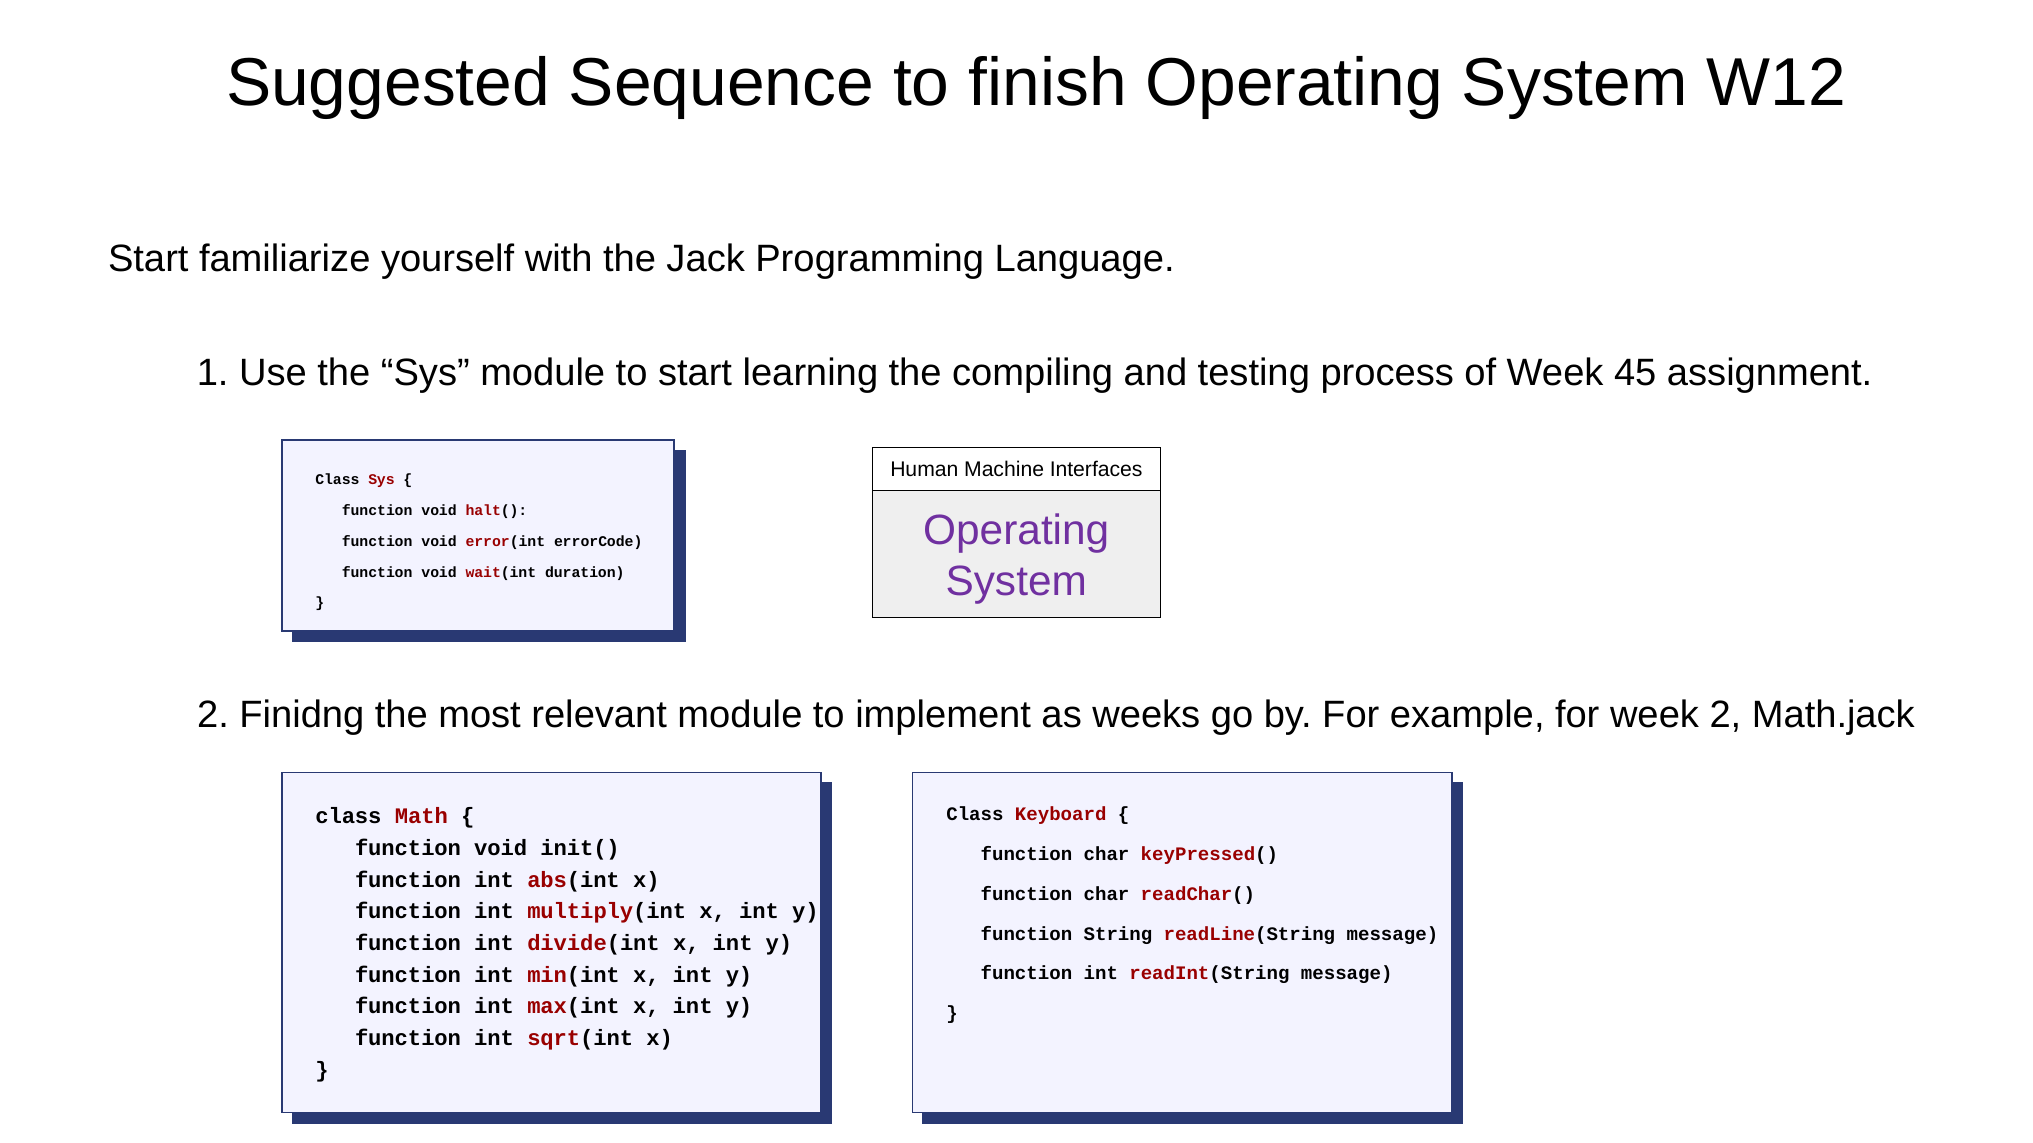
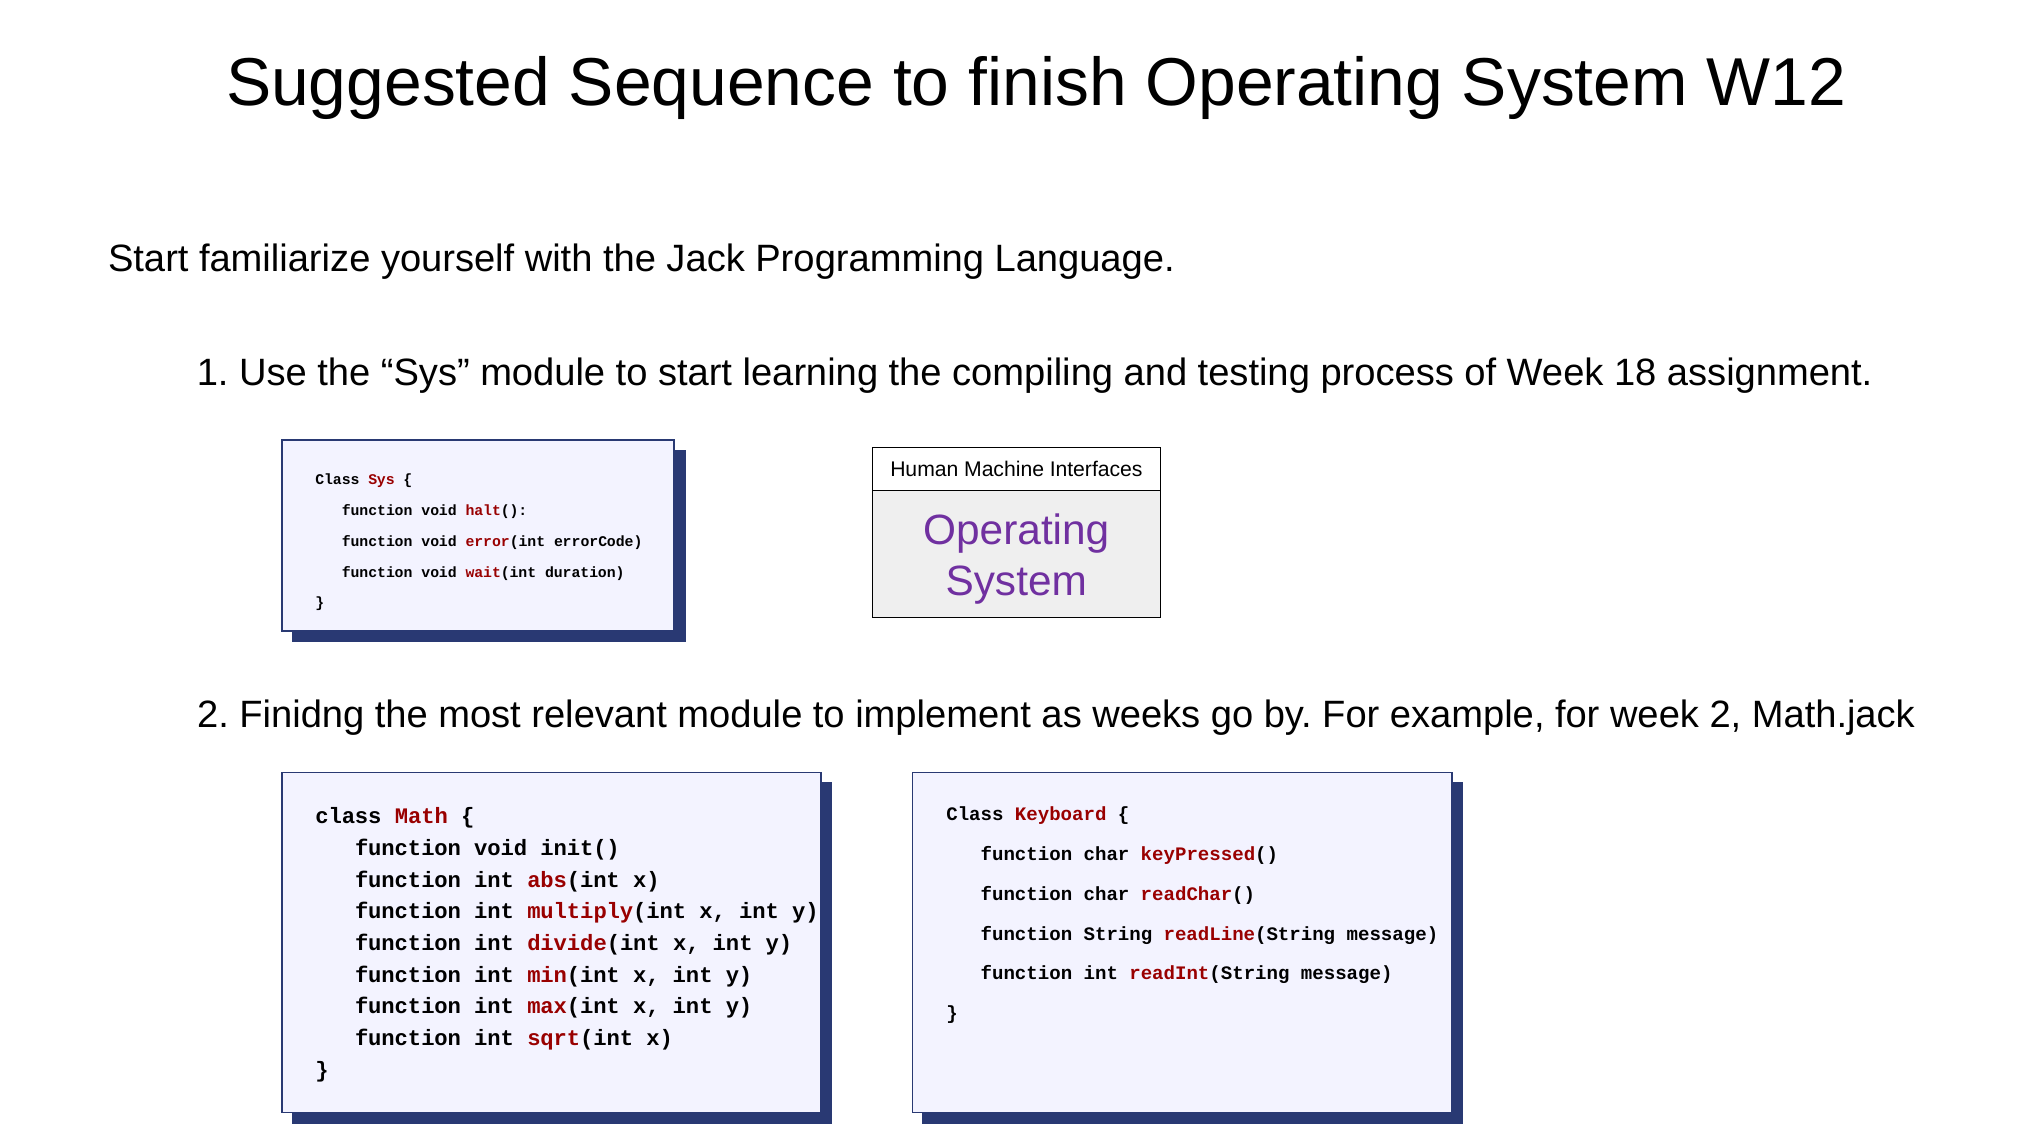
45: 45 -> 18
